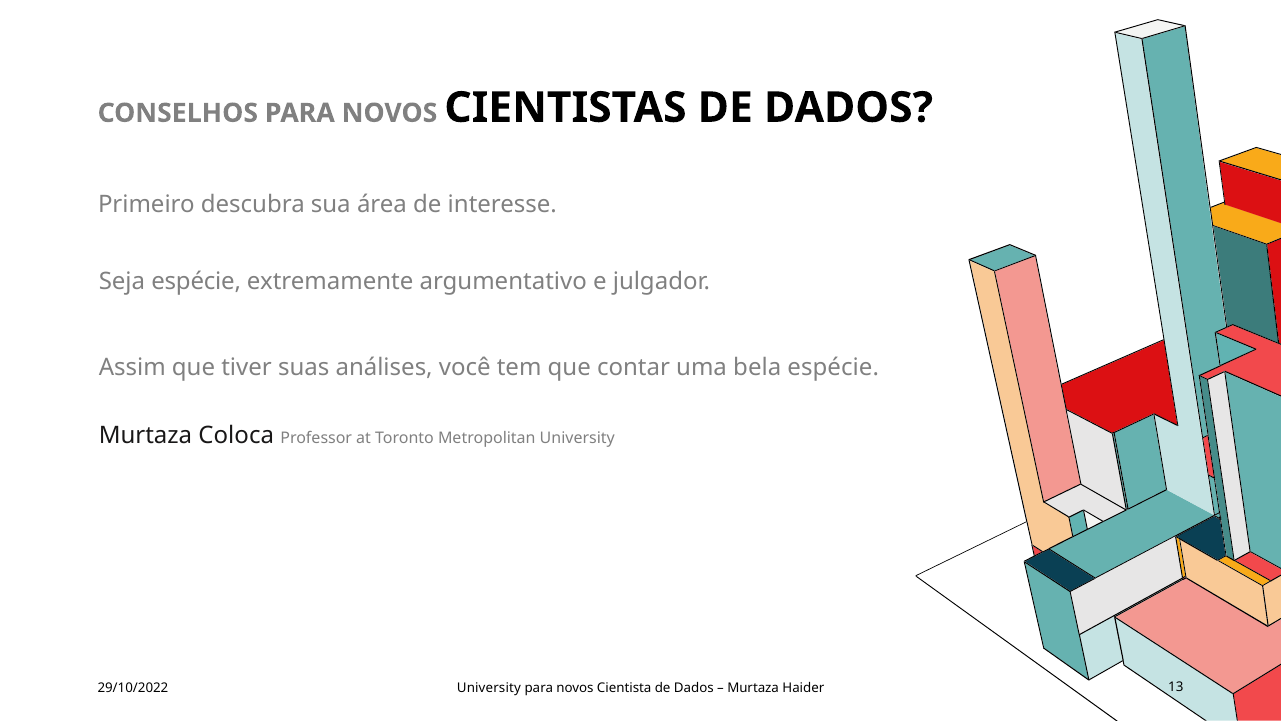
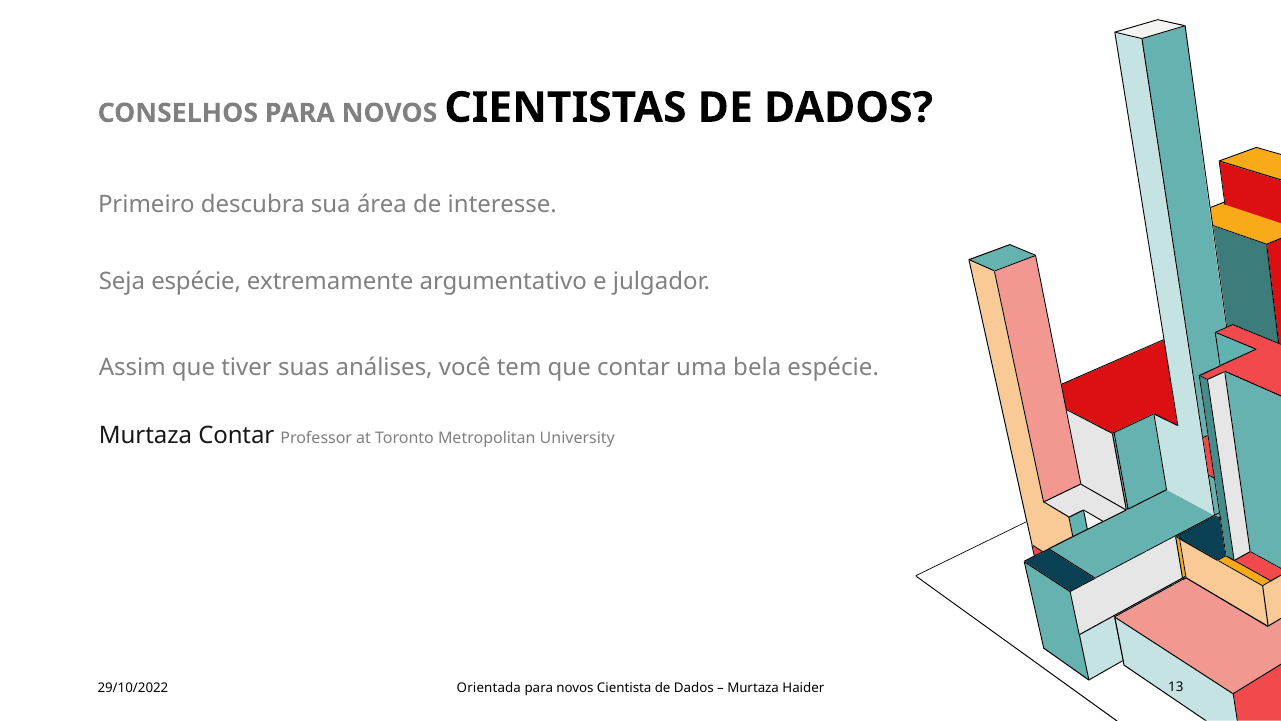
Murtaza Coloca: Coloca -> Contar
29/10/2022 University: University -> Orientada
